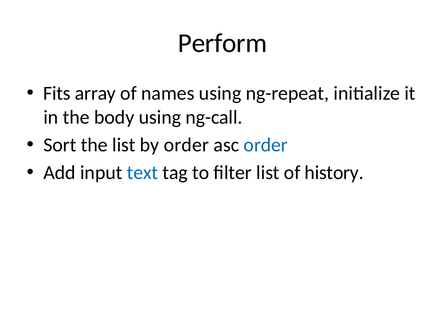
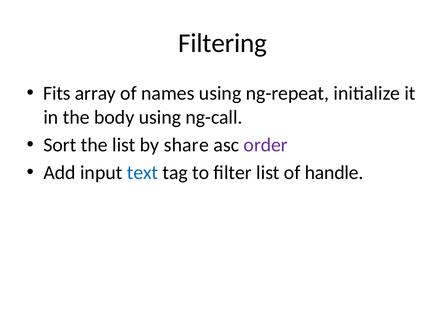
Perform: Perform -> Filtering
by order: order -> share
order at (266, 145) colour: blue -> purple
history: history -> handle
